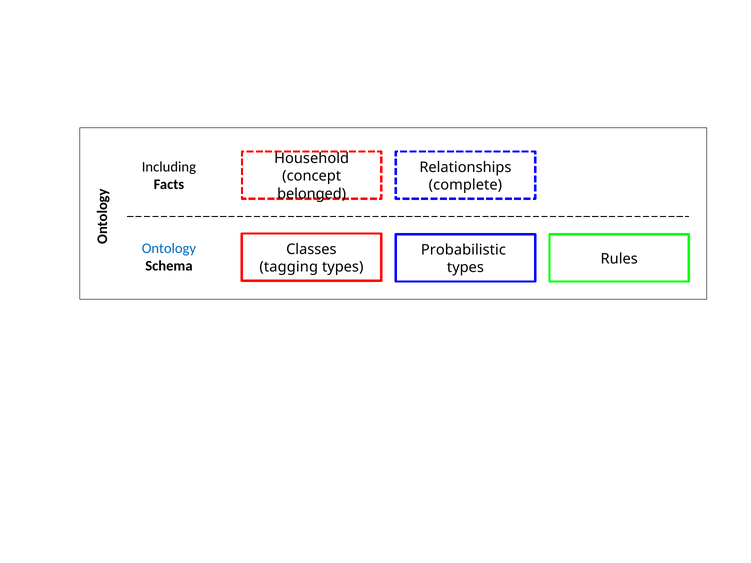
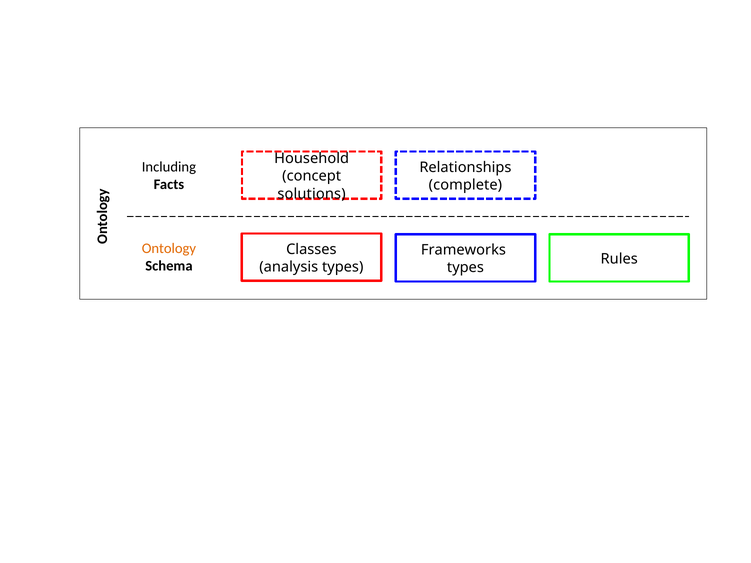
belonged: belonged -> solutions
Ontology colour: blue -> orange
Probabilistic: Probabilistic -> Frameworks
tagging: tagging -> analysis
